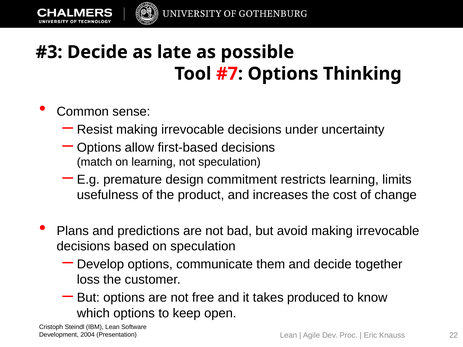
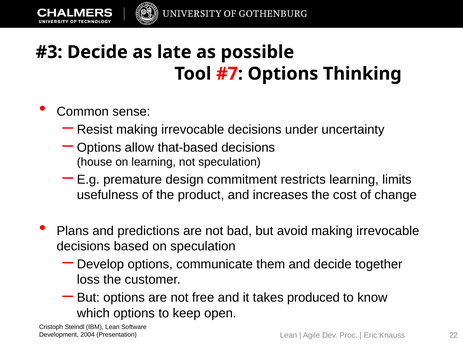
first-based: first-based -> that-based
match: match -> house
